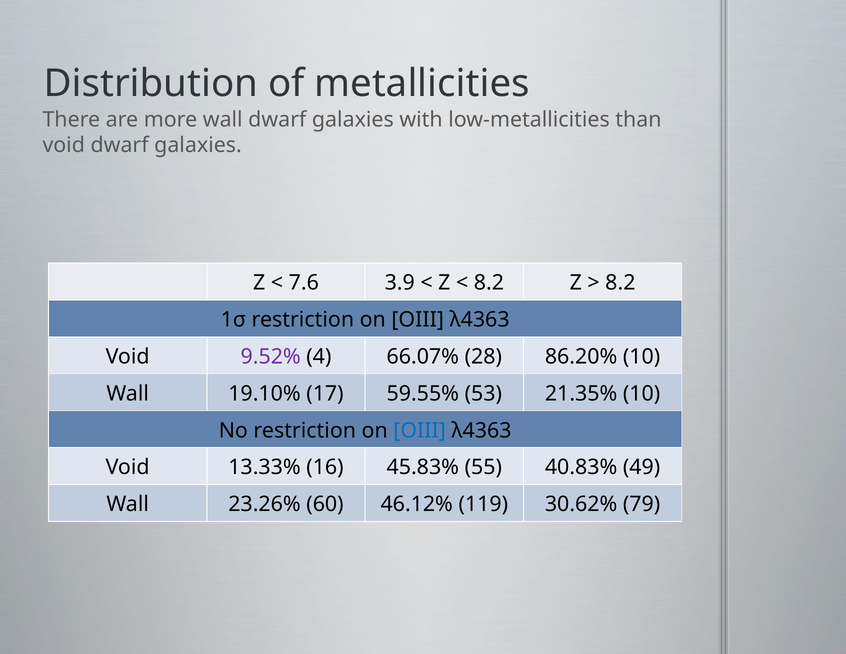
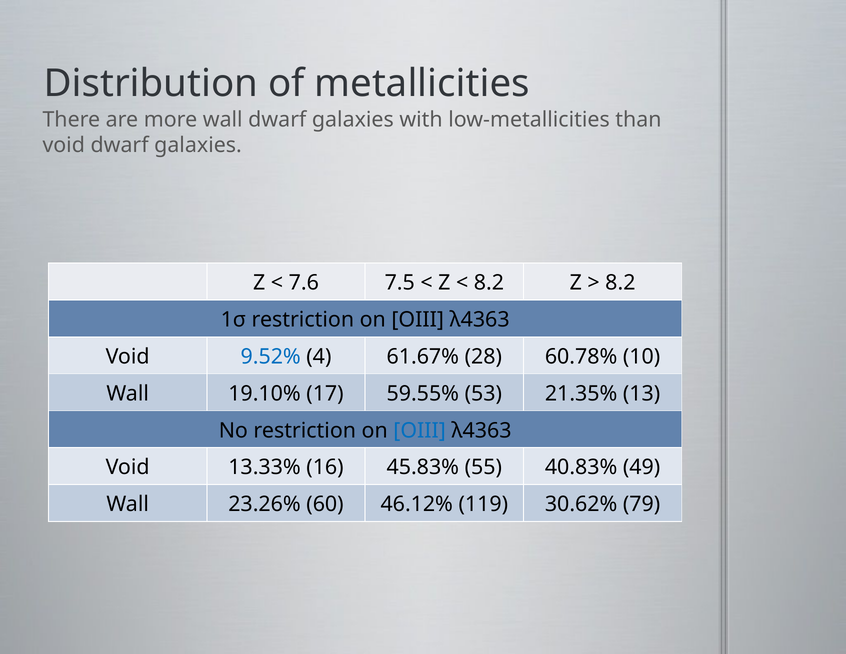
3.9: 3.9 -> 7.5
9.52% colour: purple -> blue
66.07%: 66.07% -> 61.67%
86.20%: 86.20% -> 60.78%
21.35% 10: 10 -> 13
